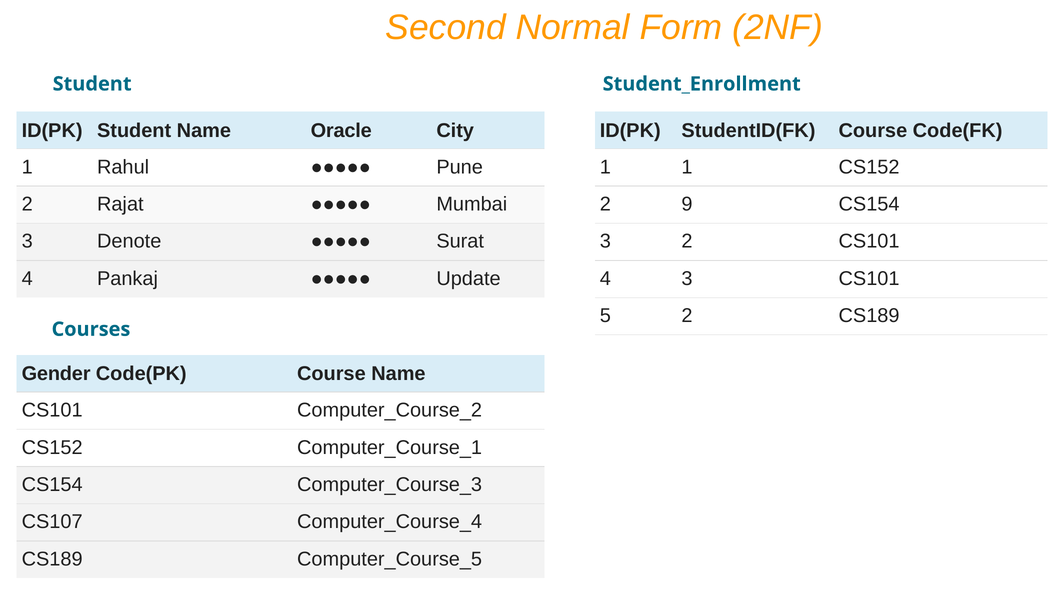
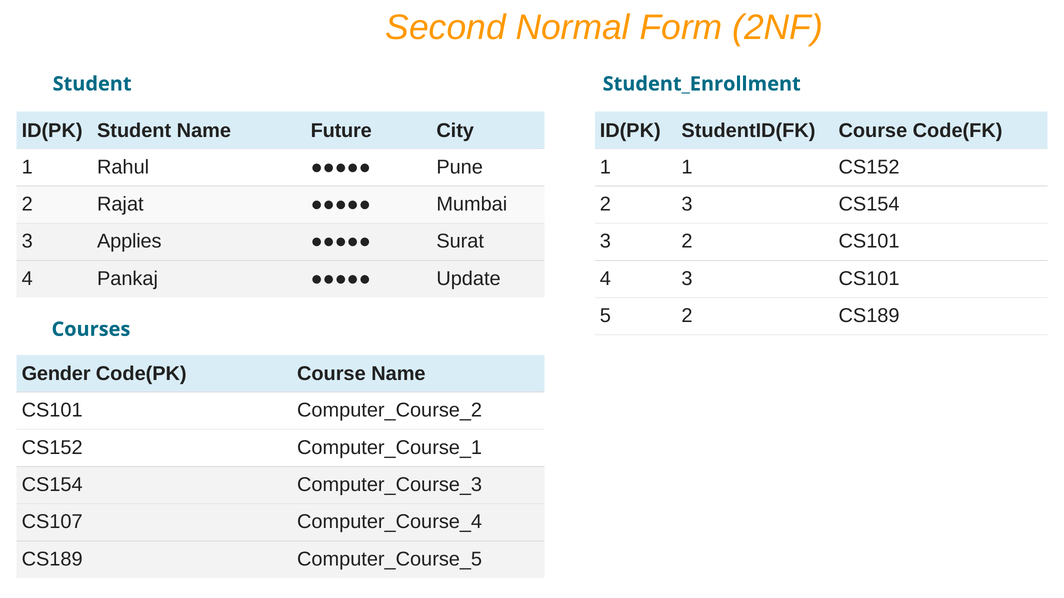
Oracle: Oracle -> Future
2 9: 9 -> 3
Denote: Denote -> Applies
